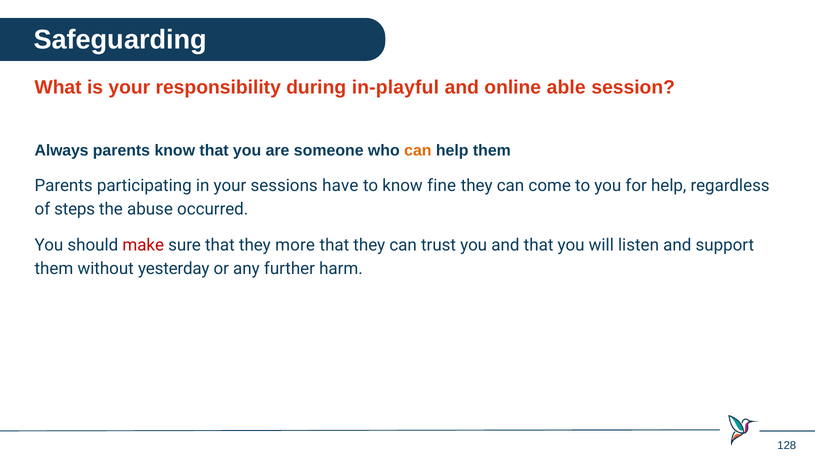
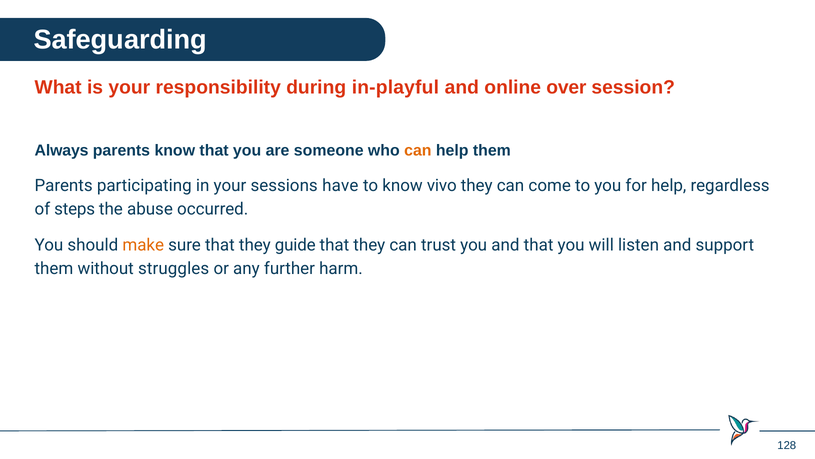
able: able -> over
fine: fine -> vivo
make colour: red -> orange
more: more -> guide
yesterday: yesterday -> struggles
